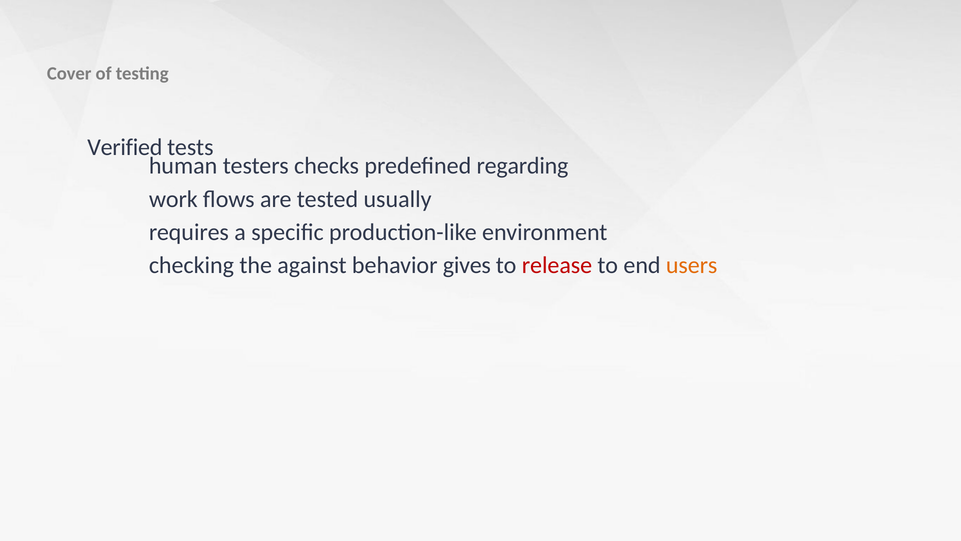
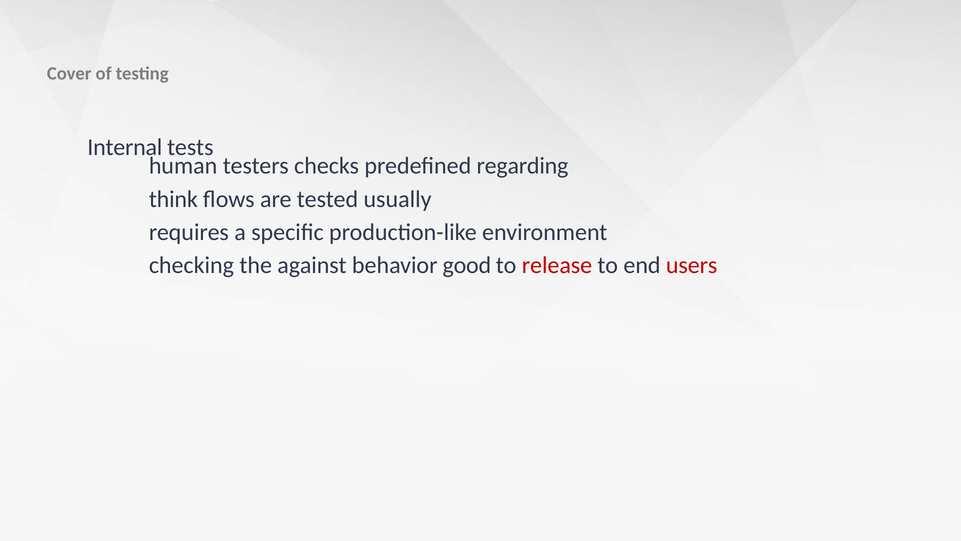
Verified: Verified -> Internal
work: work -> think
gives: gives -> good
users colour: orange -> red
